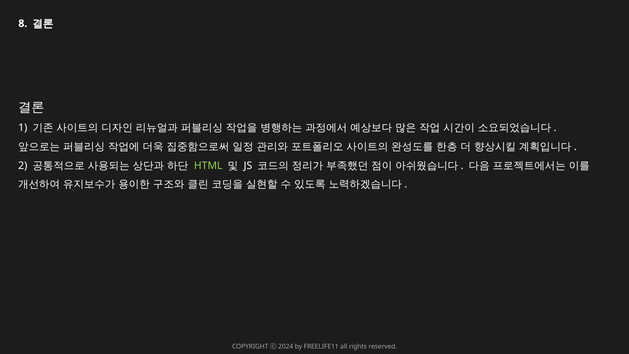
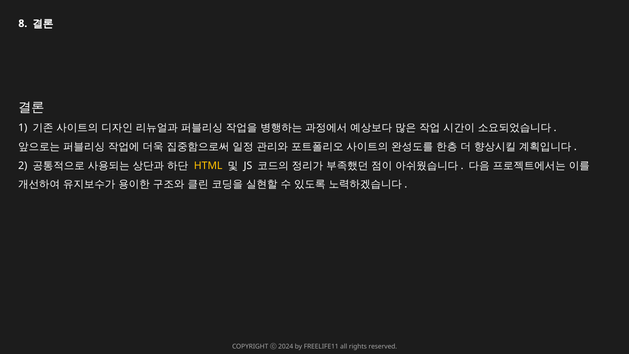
HTML colour: light green -> yellow
